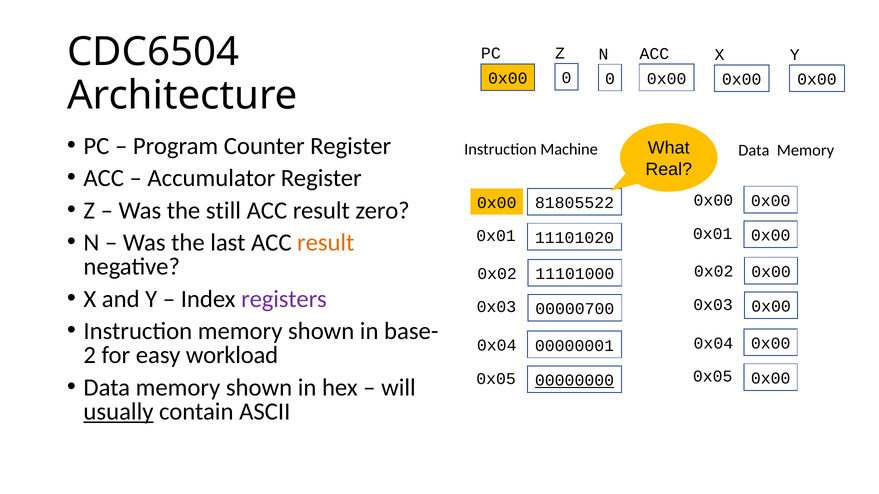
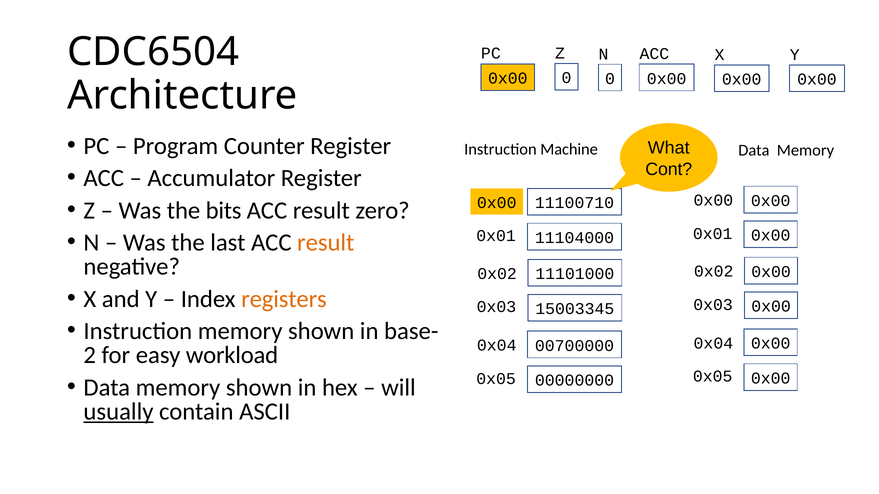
Real: Real -> Cont
81805522: 81805522 -> 11100710
still: still -> bits
11101020: 11101020 -> 11104000
registers colour: purple -> orange
00000700: 00000700 -> 15003345
00000001: 00000001 -> 00700000
00000000 underline: present -> none
